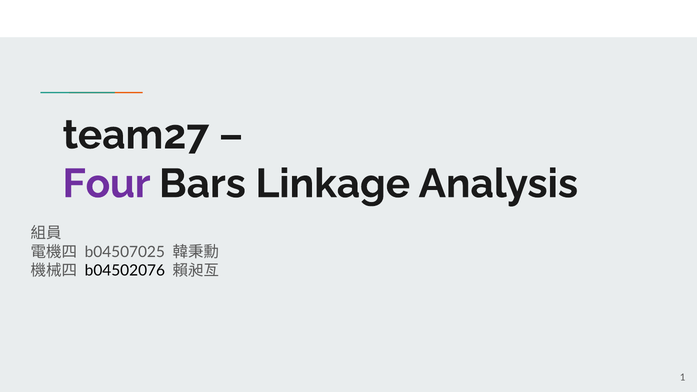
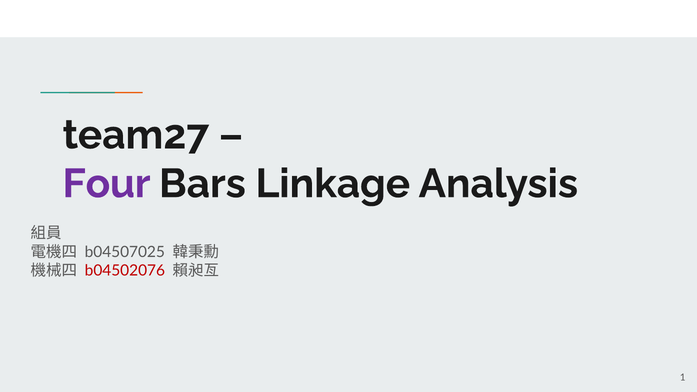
b04502076 colour: black -> red
